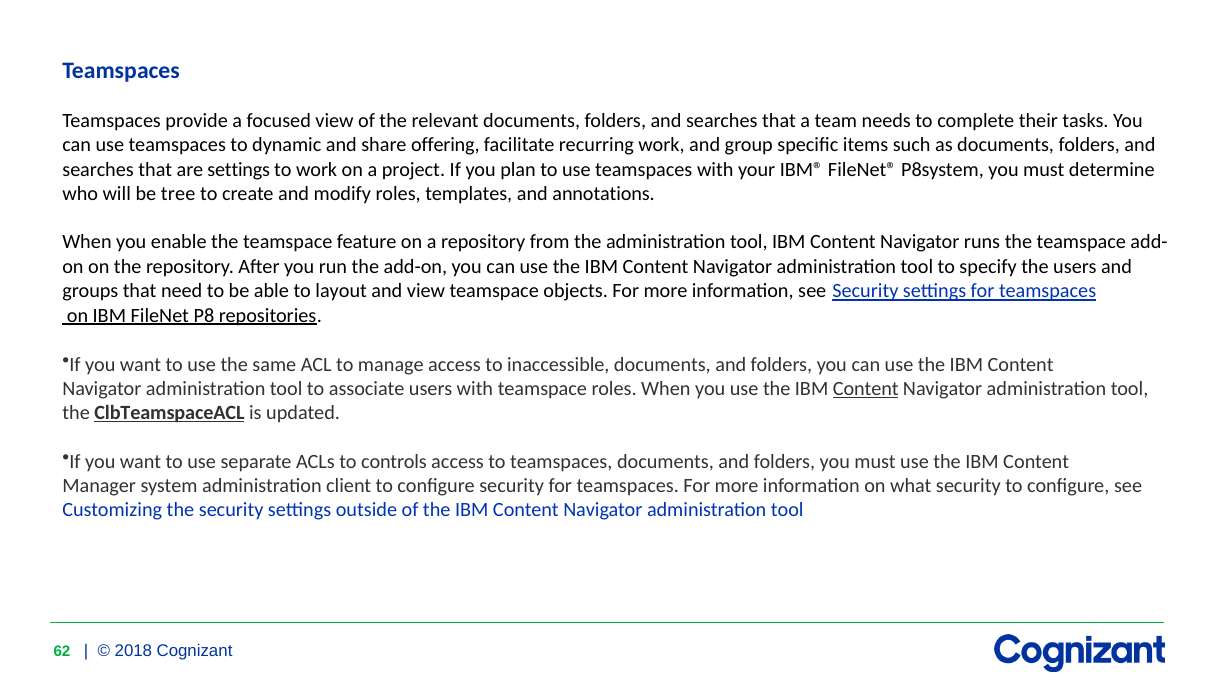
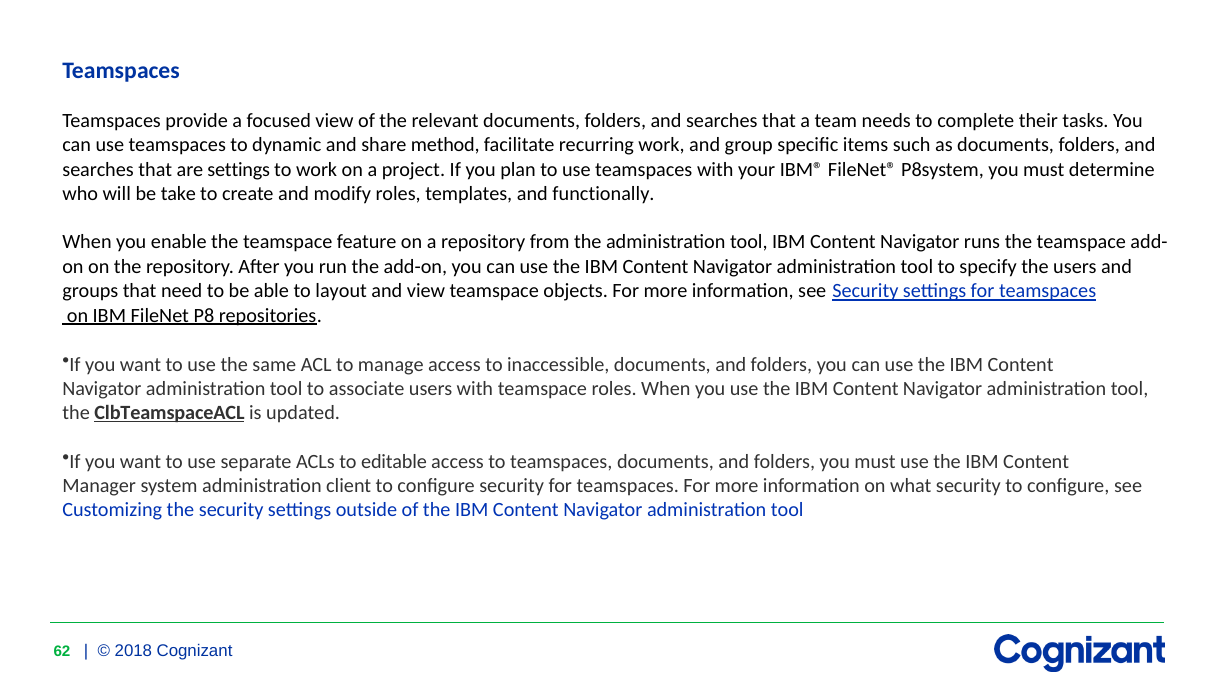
offering: offering -> method
tree: tree -> take
annotations: annotations -> functionally
Content at (866, 389) underline: present -> none
controls: controls -> editable
